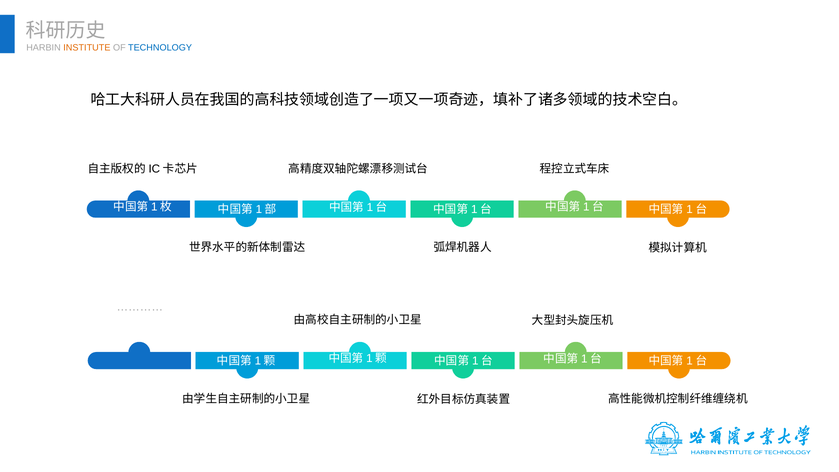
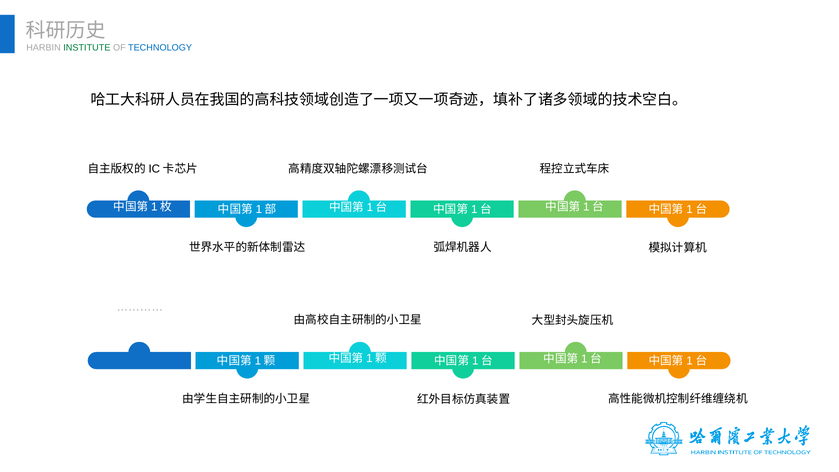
INSTITUTE colour: orange -> green
